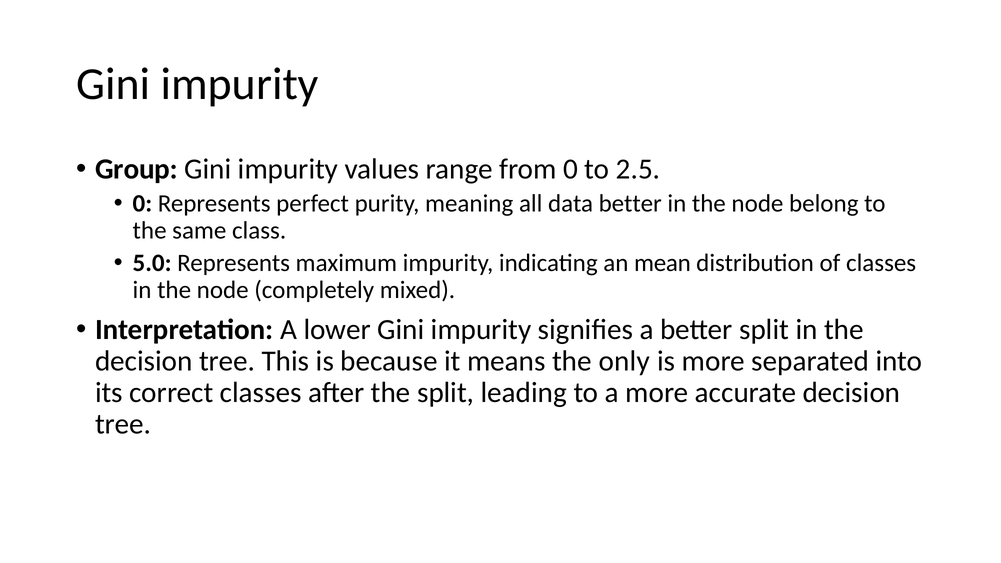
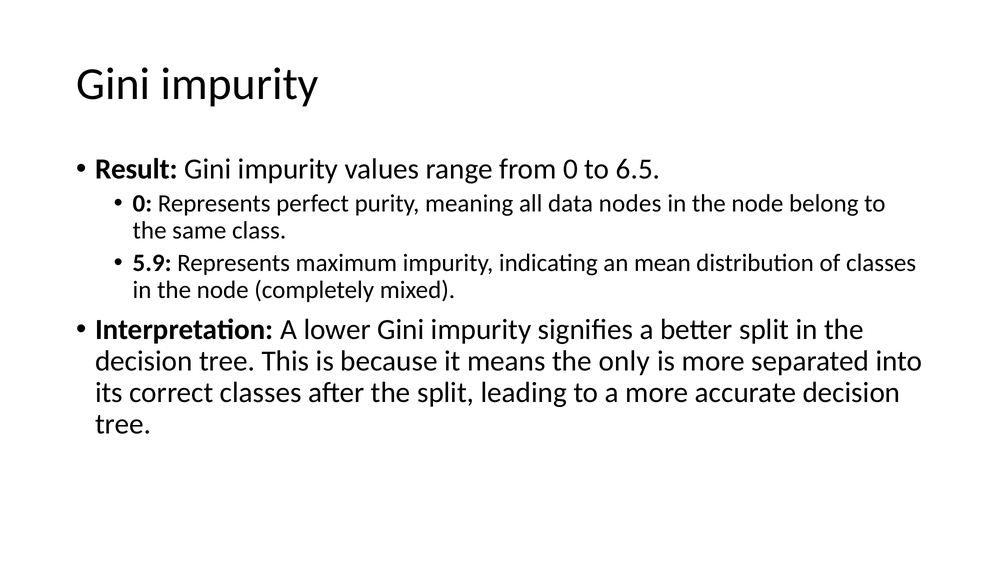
Group: Group -> Result
2.5: 2.5 -> 6.5
data better: better -> nodes
5.0: 5.0 -> 5.9
